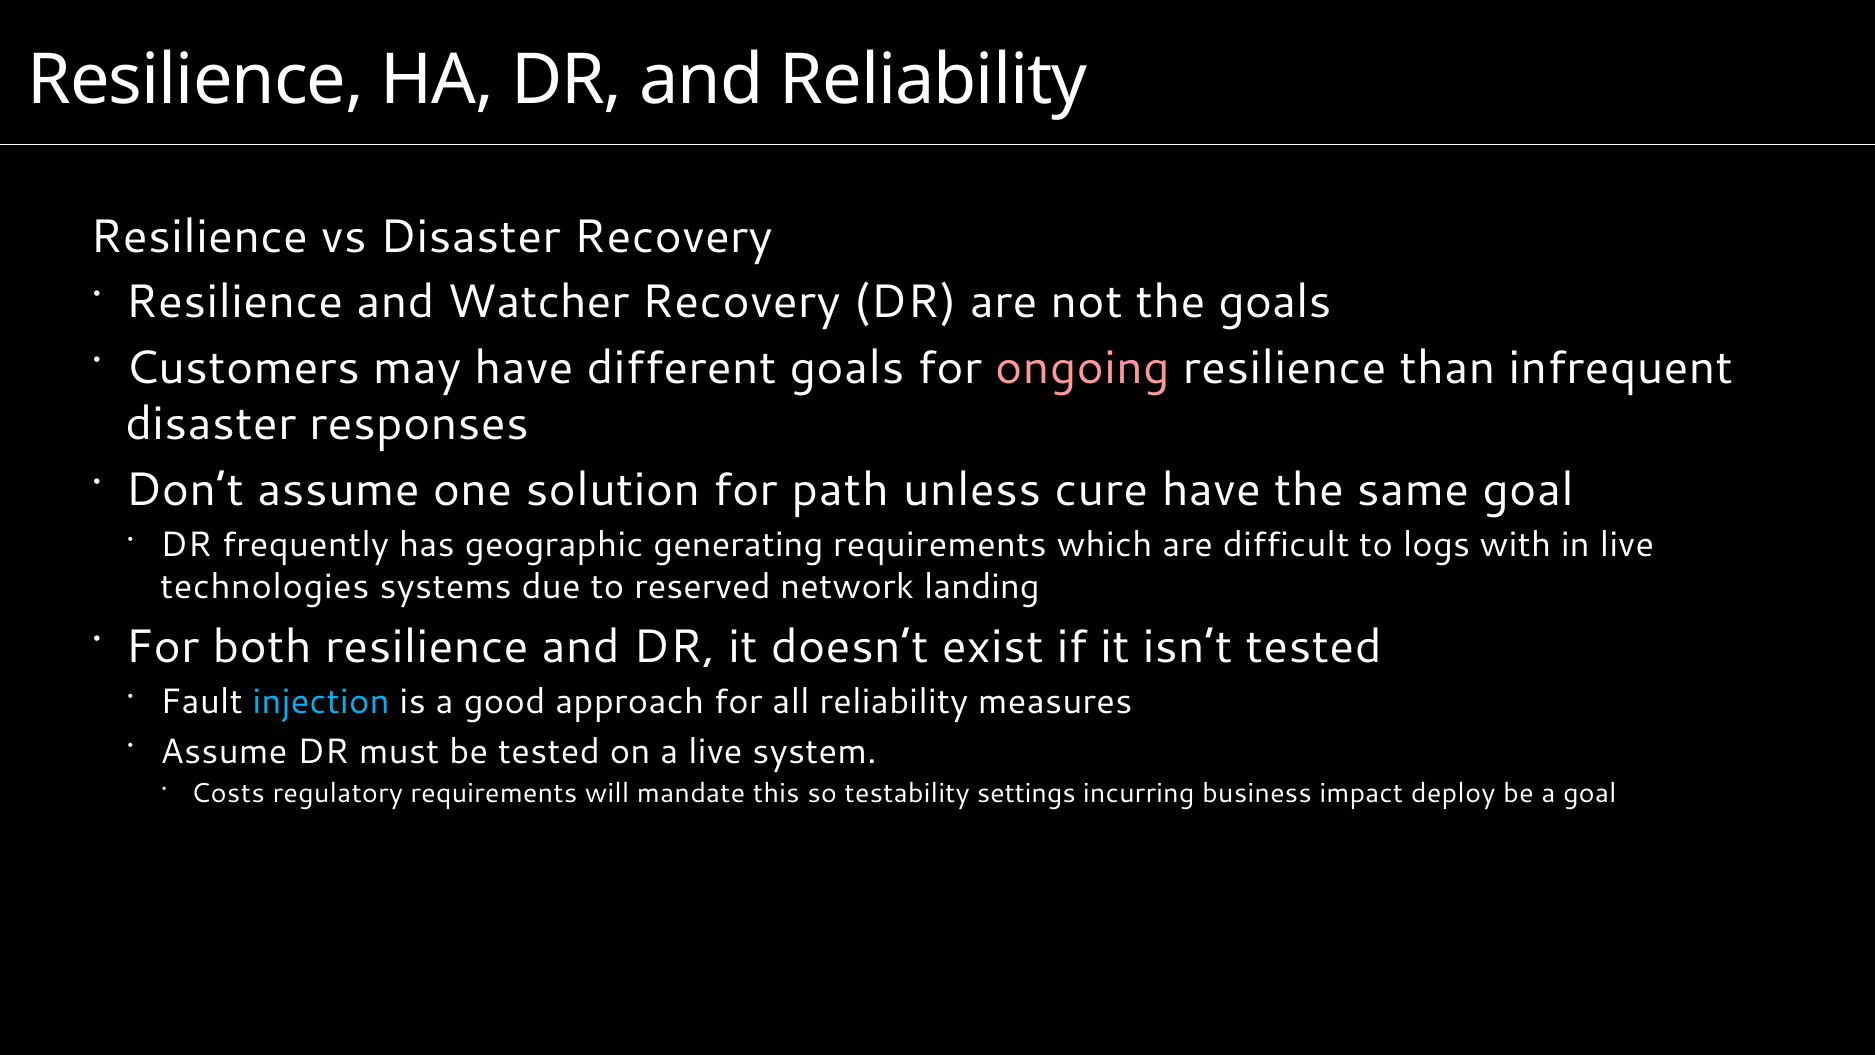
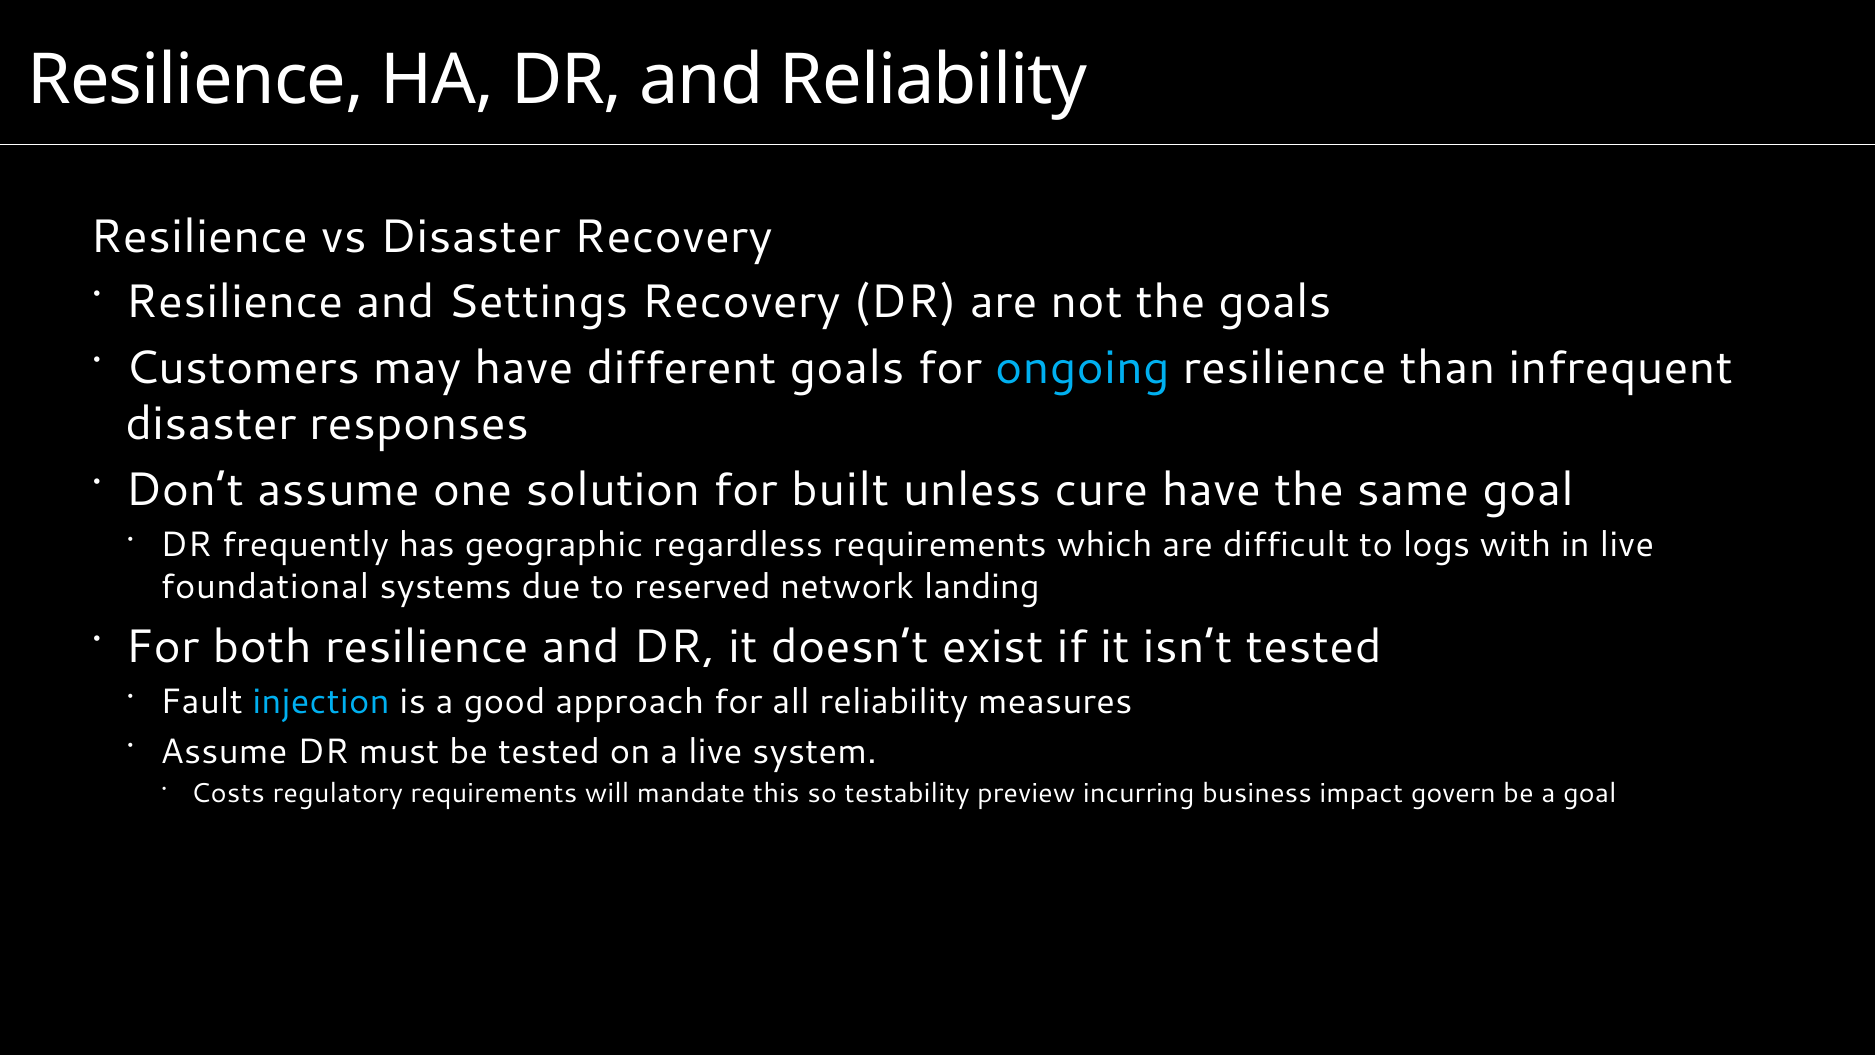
Watcher: Watcher -> Settings
ongoing colour: pink -> light blue
path: path -> built
generating: generating -> regardless
technologies: technologies -> foundational
settings: settings -> preview
deploy: deploy -> govern
